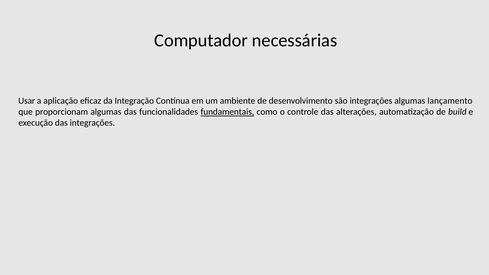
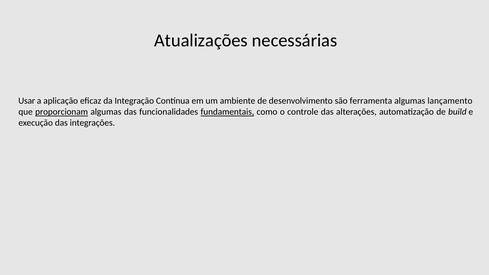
Computador: Computador -> Atualizações
são integrações: integrações -> ferramenta
proporcionam underline: none -> present
